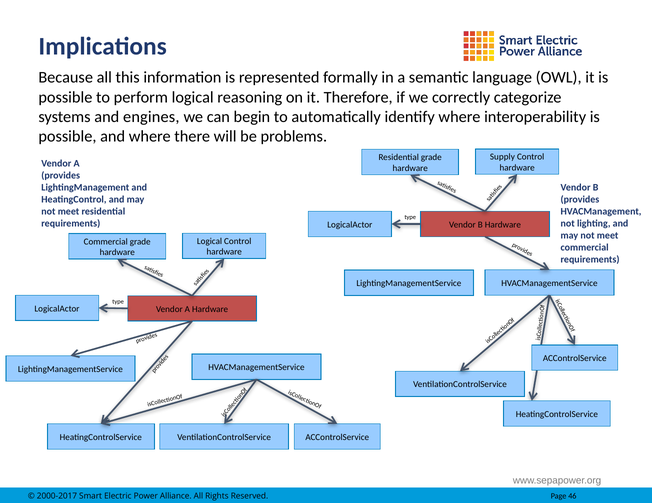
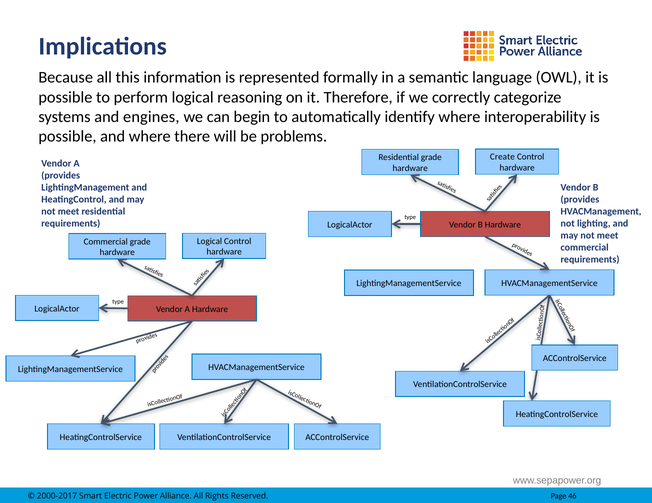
Supply: Supply -> Create
